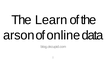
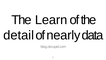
arson: arson -> detail
online: online -> nearly
